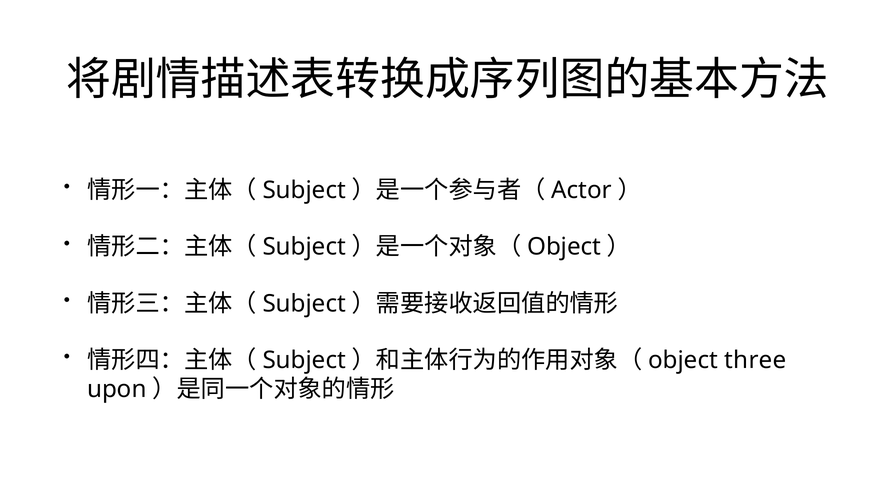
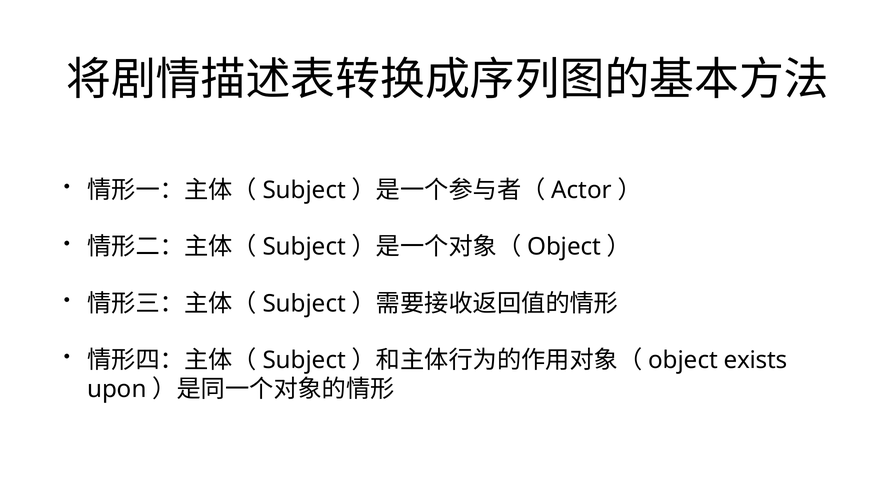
three: three -> exists
